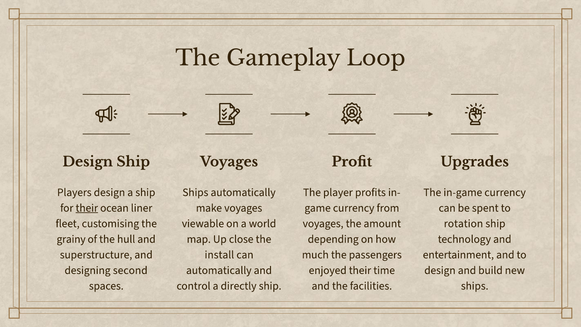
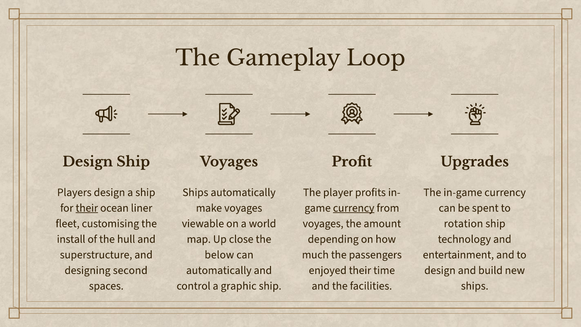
currency at (354, 208) underline: none -> present
grainy: grainy -> install
install: install -> below
directly: directly -> graphic
